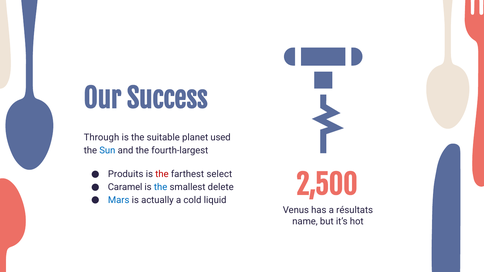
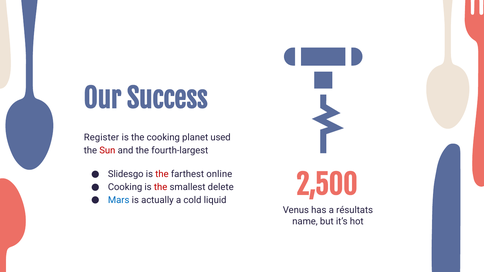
Through: Through -> Register
the suitable: suitable -> cooking
Sun colour: blue -> red
Produits: Produits -> Slidesgo
select: select -> online
Caramel at (125, 187): Caramel -> Cooking
the at (161, 187) colour: blue -> red
